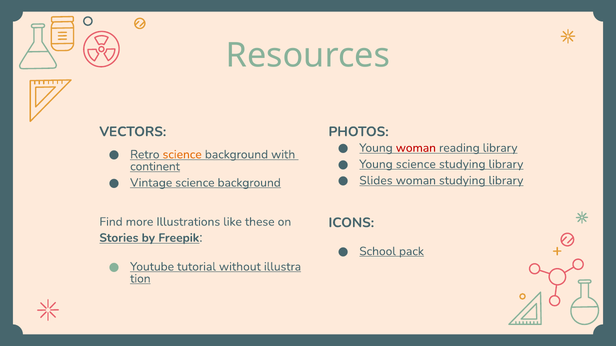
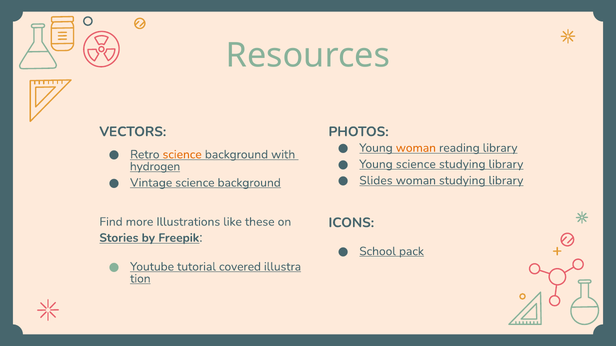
woman at (416, 148) colour: red -> orange
continent: continent -> hydrogen
without: without -> covered
